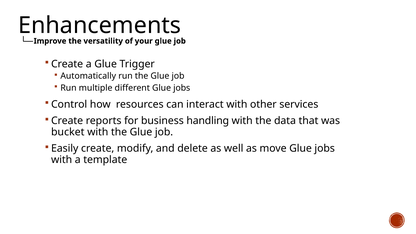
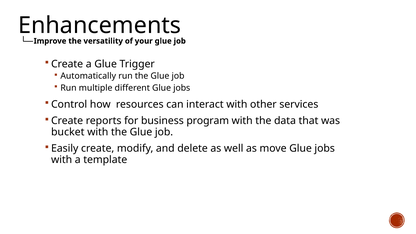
handling: handling -> program
